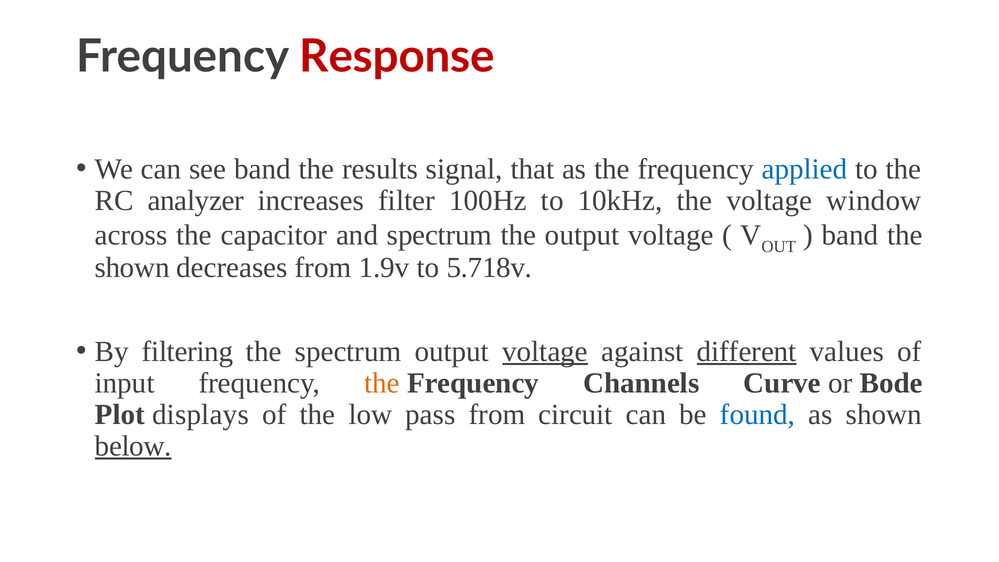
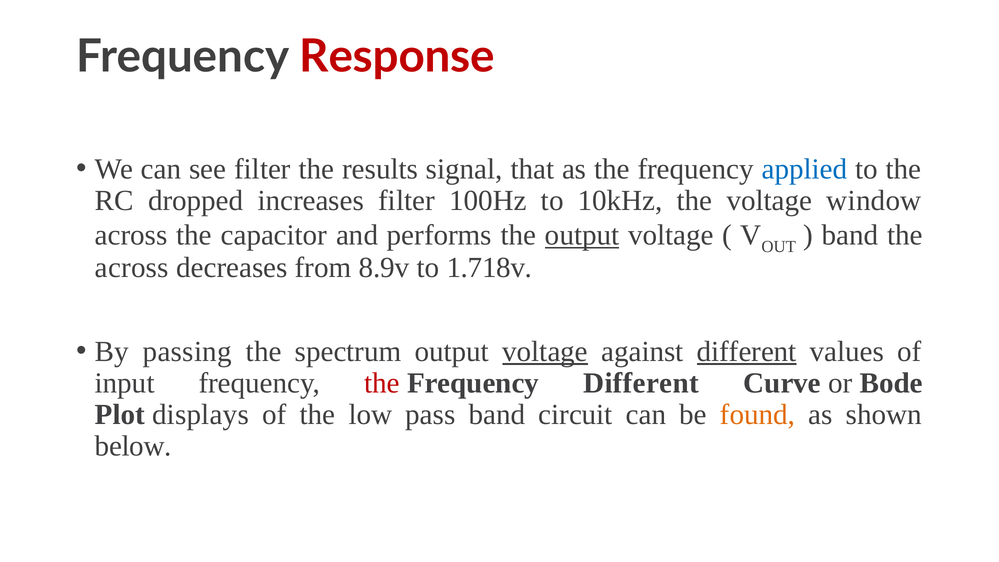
see band: band -> filter
analyzer: analyzer -> dropped
and spectrum: spectrum -> performs
output at (582, 235) underline: none -> present
shown at (132, 268): shown -> across
1.9v: 1.9v -> 8.9v
5.718v: 5.718v -> 1.718v
filtering: filtering -> passing
the at (382, 383) colour: orange -> red
Frequency Channels: Channels -> Different
pass from: from -> band
found colour: blue -> orange
below underline: present -> none
